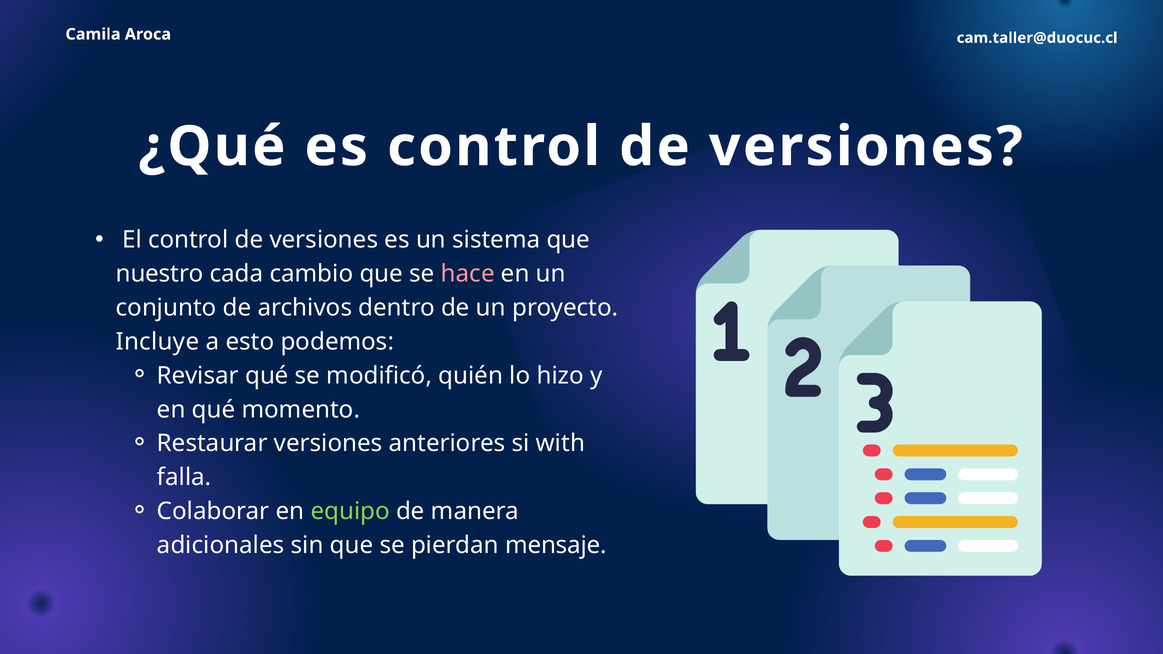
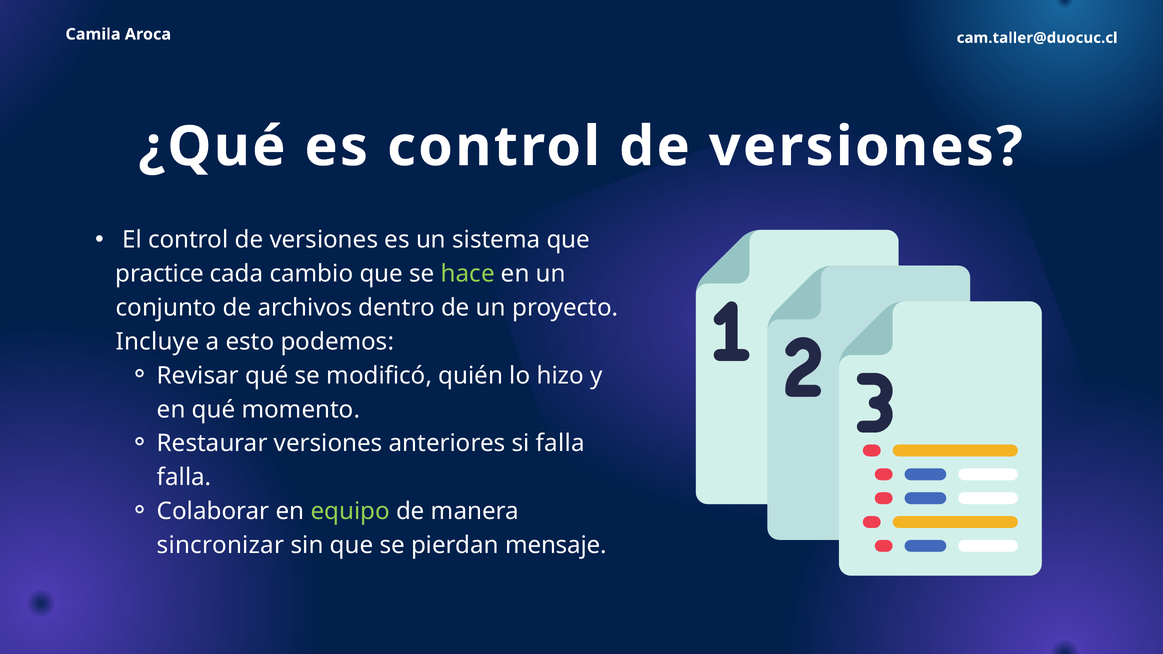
nuestro: nuestro -> practice
hace colour: pink -> light green
si with: with -> falla
adicionales: adicionales -> sincronizar
